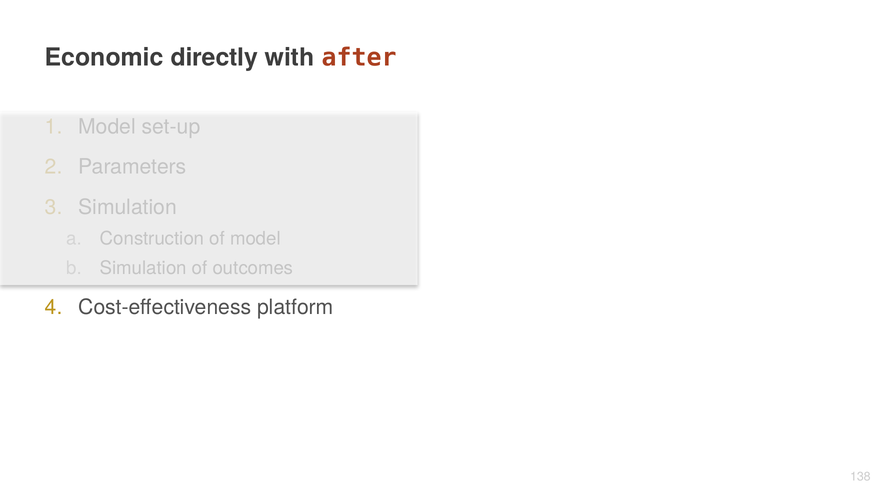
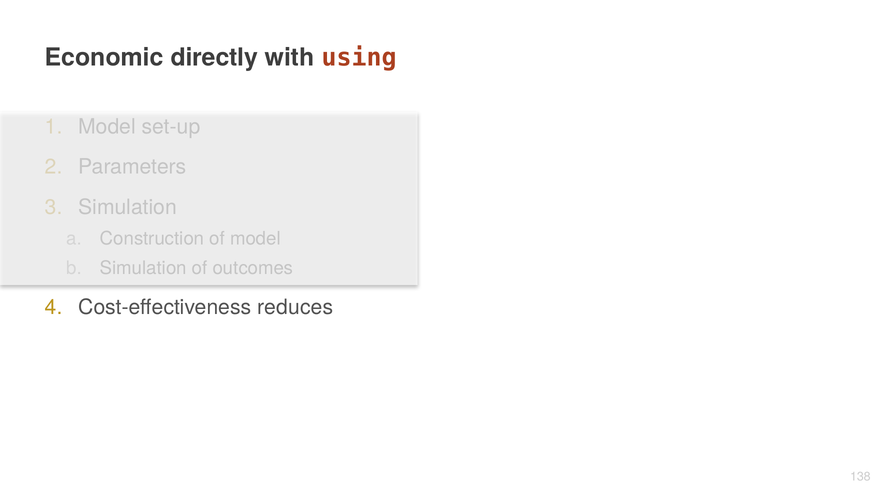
after: after -> using
platform: platform -> reduces
